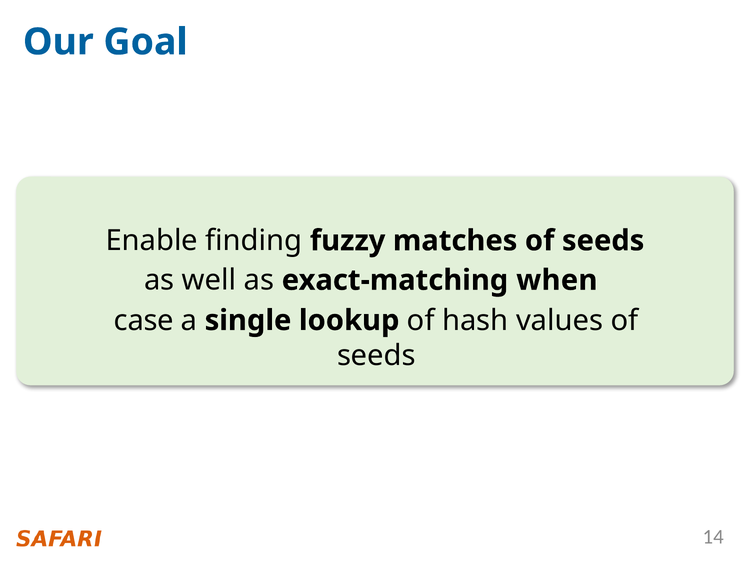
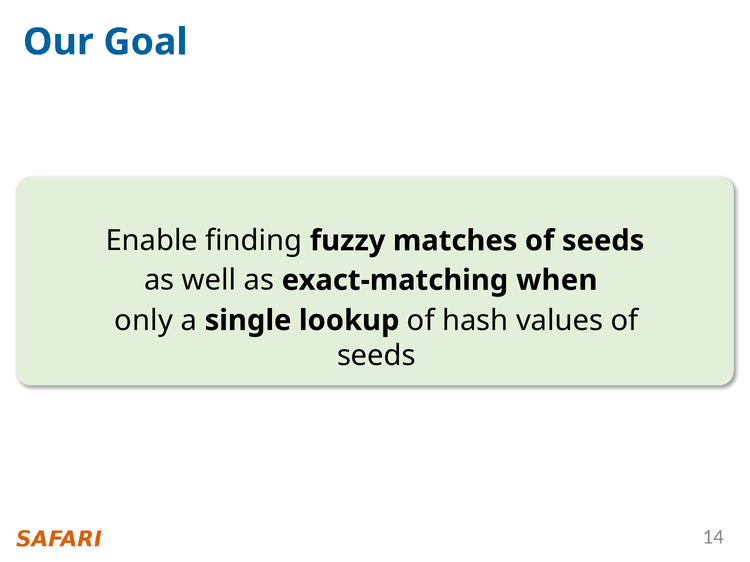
case: case -> only
